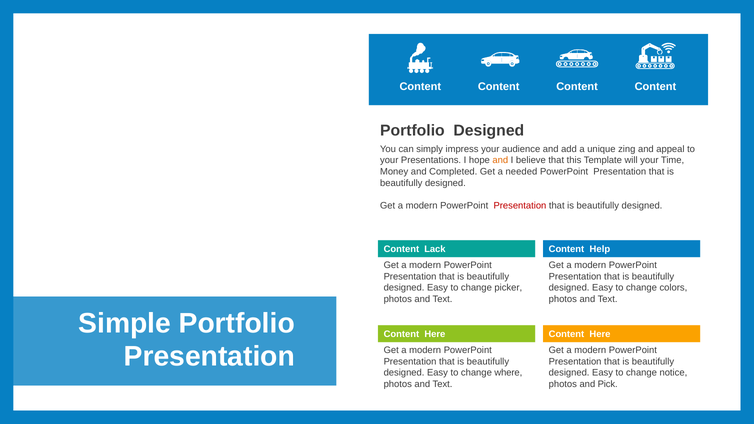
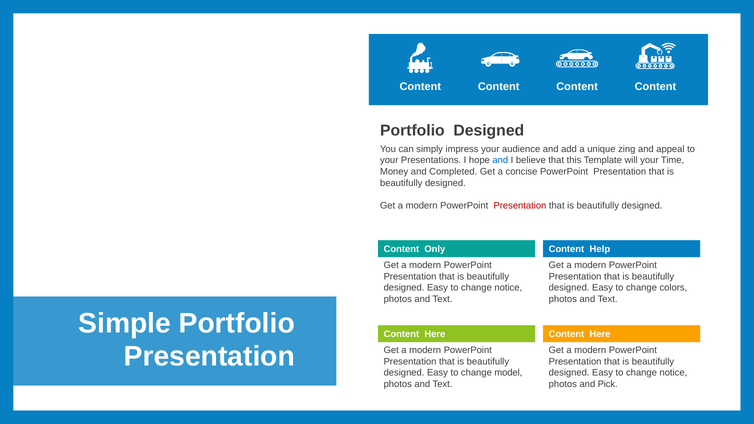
and at (500, 160) colour: orange -> blue
needed: needed -> concise
Lack: Lack -> Only
picker at (508, 288): picker -> notice
where: where -> model
